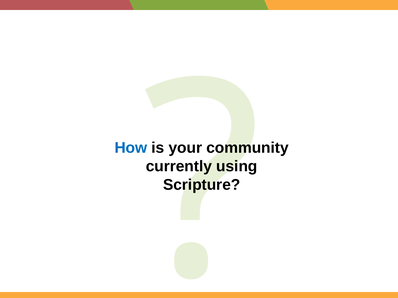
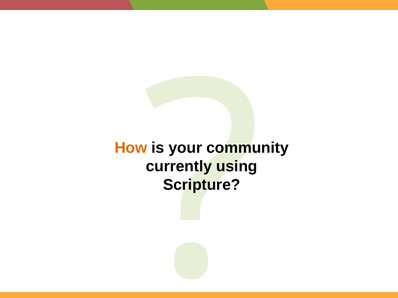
How colour: blue -> orange
